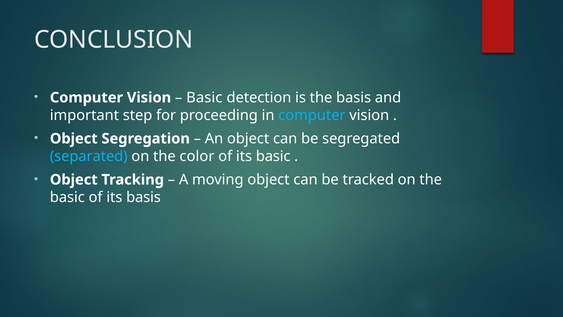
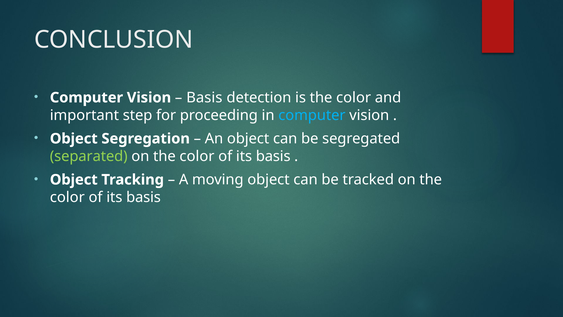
Basic at (204, 97): Basic -> Basis
is the basis: basis -> color
separated colour: light blue -> light green
basic at (273, 156): basic -> basis
basic at (67, 197): basic -> color
